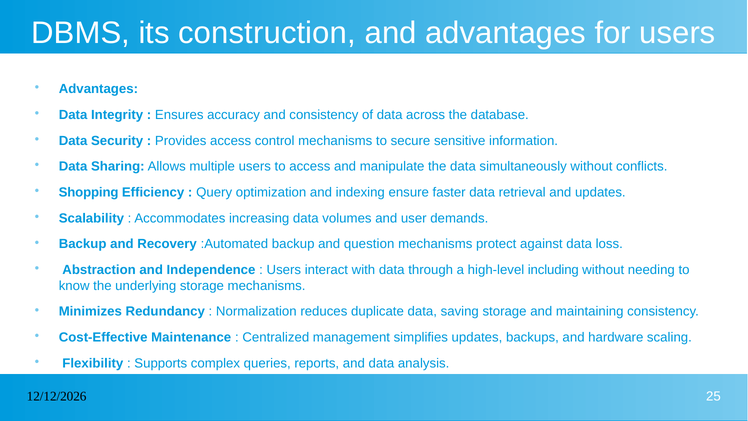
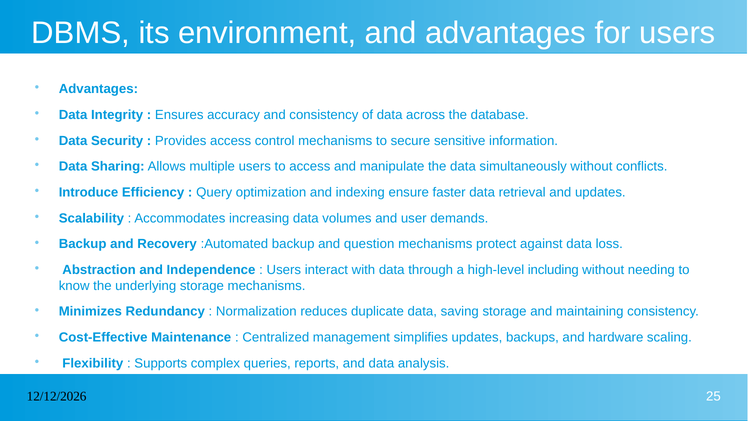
construction: construction -> environment
Shopping: Shopping -> Introduce
